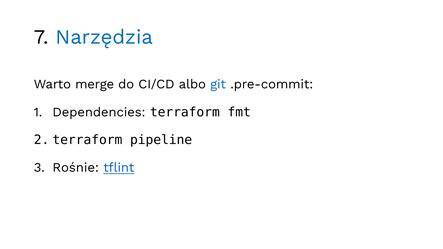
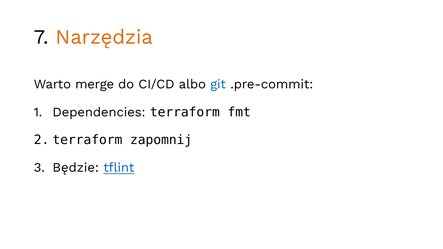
Narzędzia colour: blue -> orange
pipeline: pipeline -> zapomnij
Rośnie: Rośnie -> Będzie
